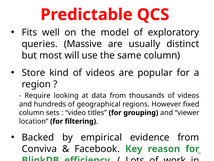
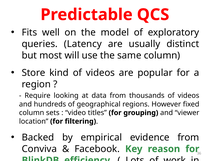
Massive: Massive -> Latency
